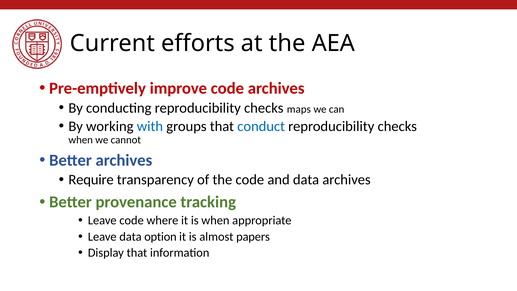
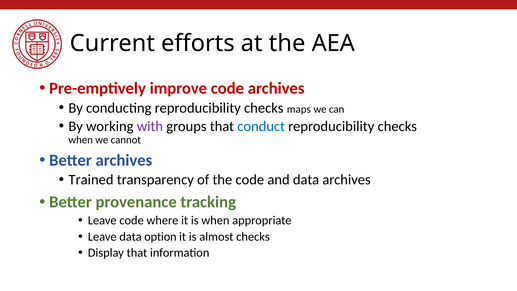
with colour: blue -> purple
Require: Require -> Trained
almost papers: papers -> checks
